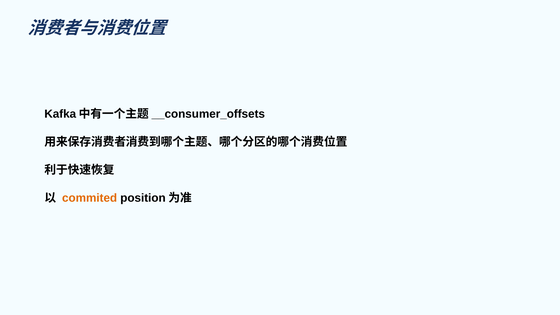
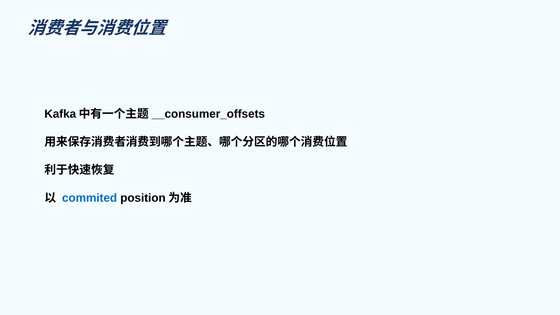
commited colour: orange -> blue
